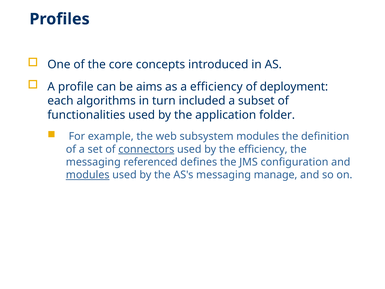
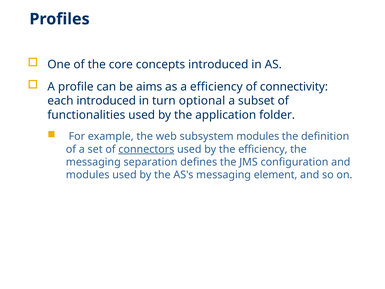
deployment: deployment -> connectivity
each algorithms: algorithms -> introduced
included: included -> optional
referenced: referenced -> separation
modules at (88, 175) underline: present -> none
manage: manage -> element
